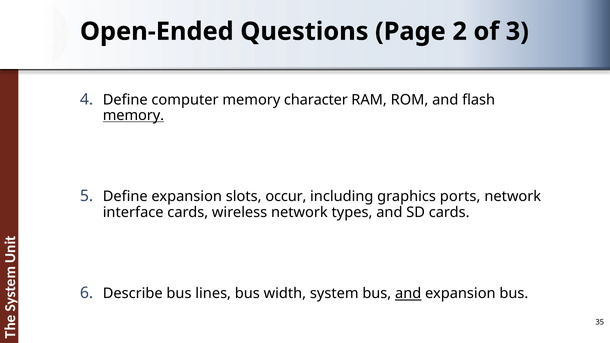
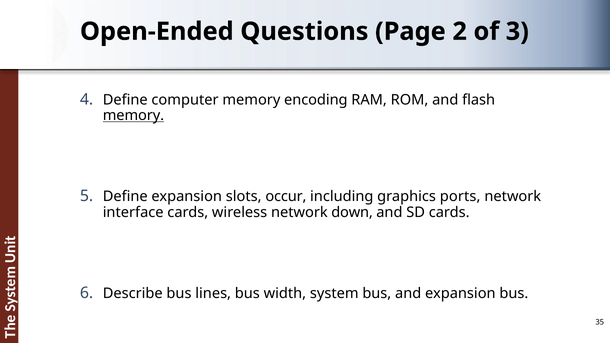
character: character -> encoding
types: types -> down
and at (408, 294) underline: present -> none
